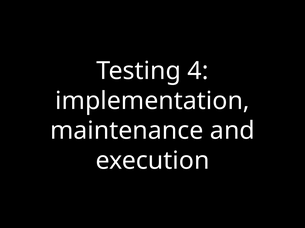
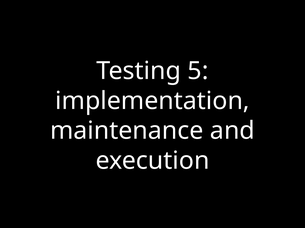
4: 4 -> 5
